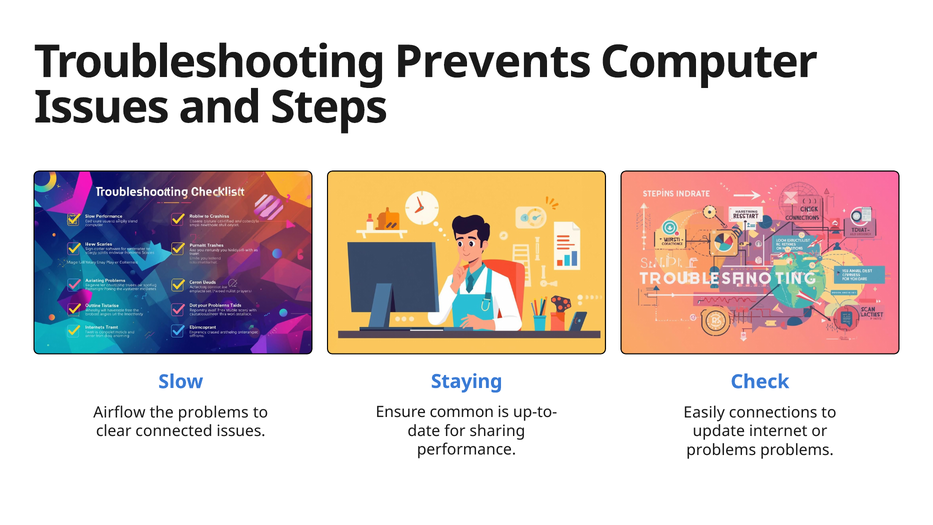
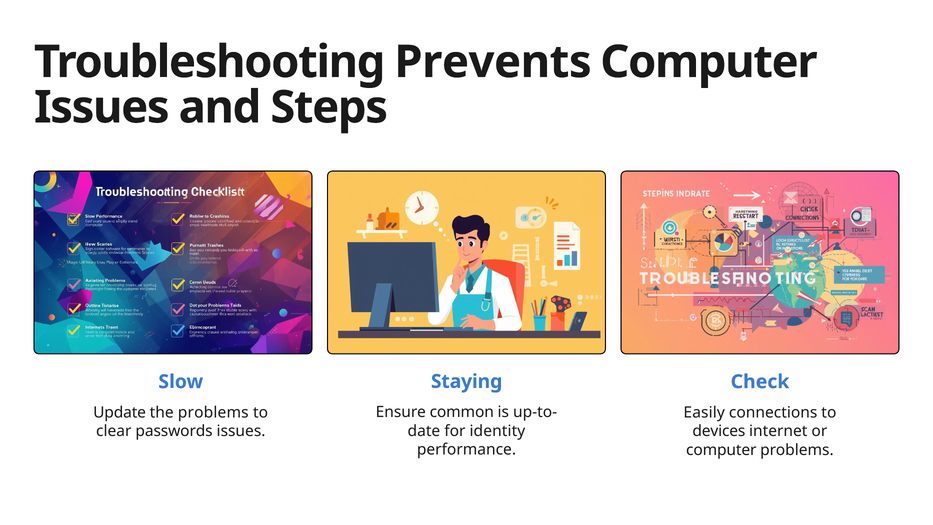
Airflow: Airflow -> Update
sharing: sharing -> identity
connected: connected -> passwords
update: update -> devices
problems at (721, 450): problems -> computer
